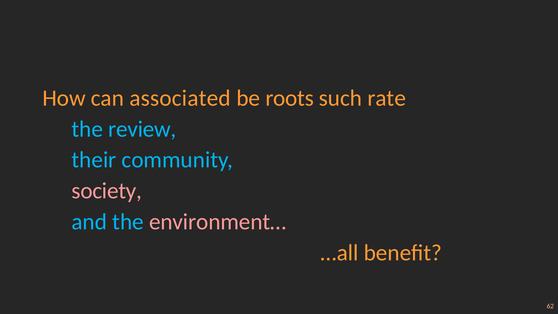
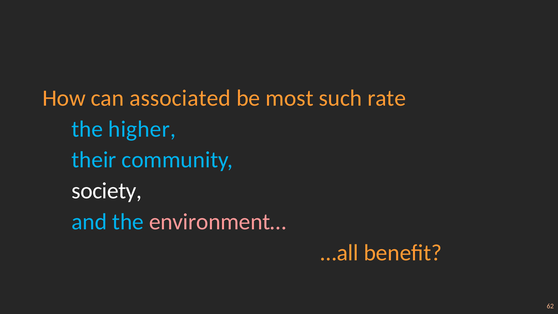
roots: roots -> most
review: review -> higher
society colour: pink -> white
